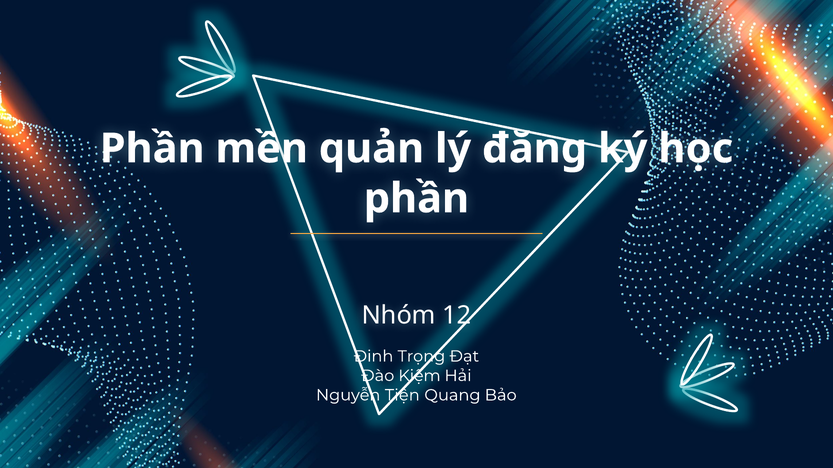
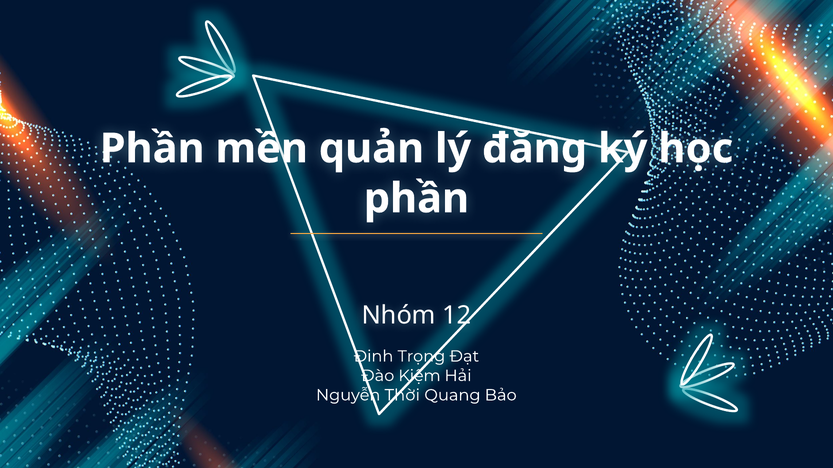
Tiện: Tiện -> Thời
